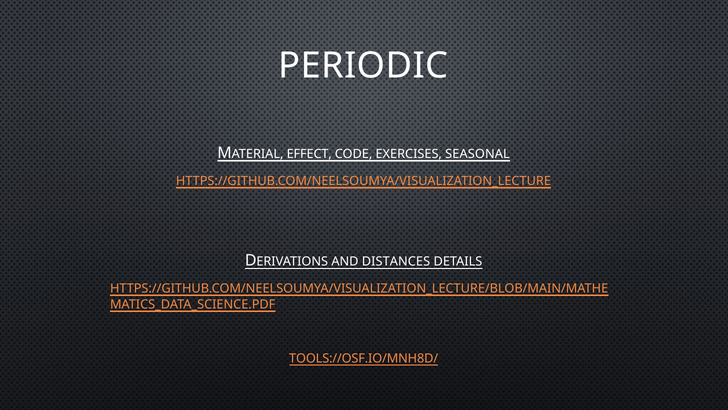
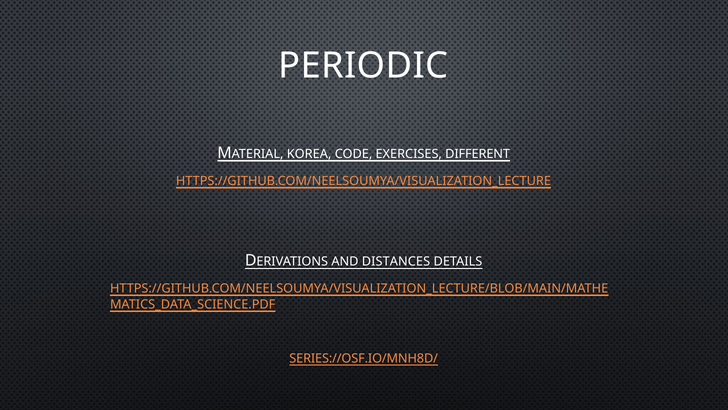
EFFECT: EFFECT -> KOREA
SEASONAL: SEASONAL -> DIFFERENT
TOOLS://OSF.IO/MNH8D/: TOOLS://OSF.IO/MNH8D/ -> SERIES://OSF.IO/MNH8D/
